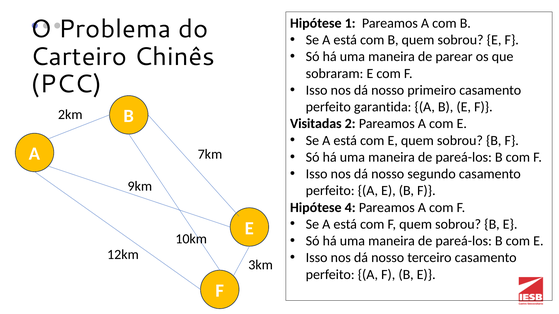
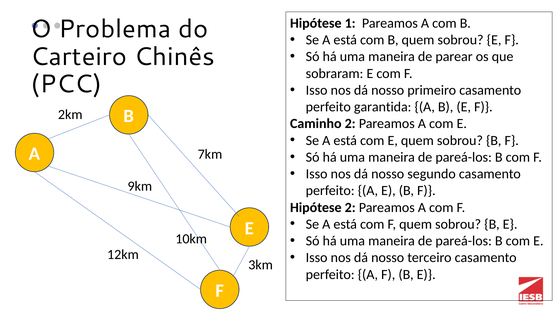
Visitadas: Visitadas -> Caminho
Hipótese 4: 4 -> 2
